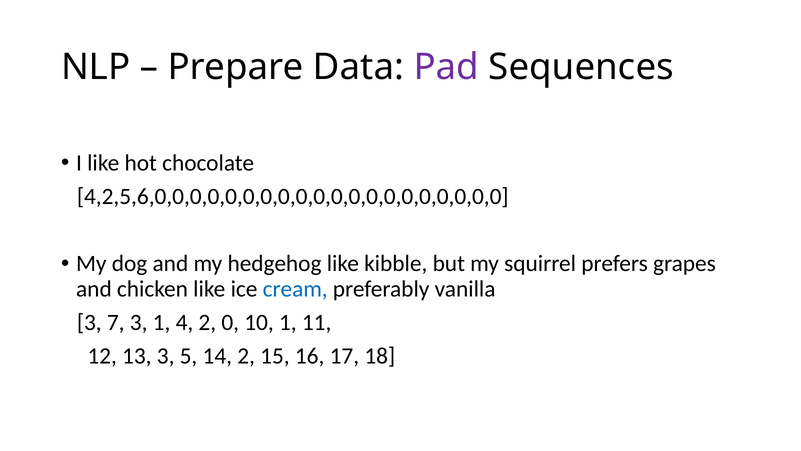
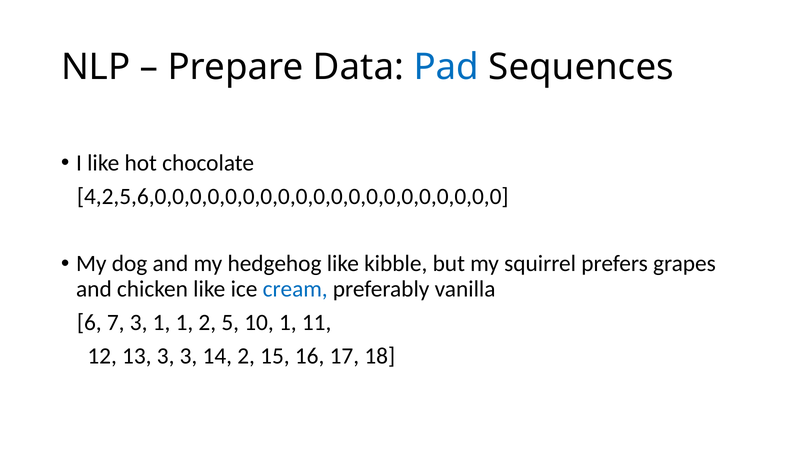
Pad colour: purple -> blue
3 at (89, 322): 3 -> 6
1 4: 4 -> 1
0: 0 -> 5
3 5: 5 -> 3
